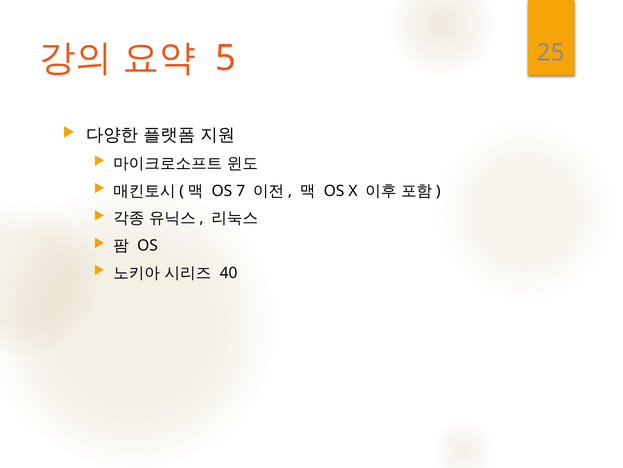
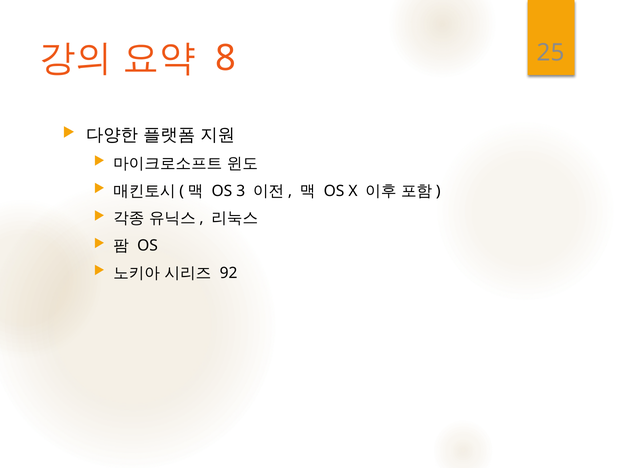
5: 5 -> 8
7: 7 -> 3
40: 40 -> 92
